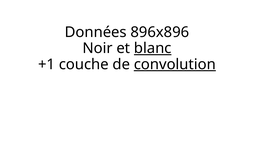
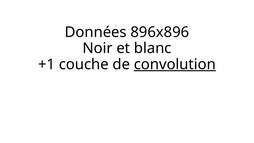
blanc underline: present -> none
